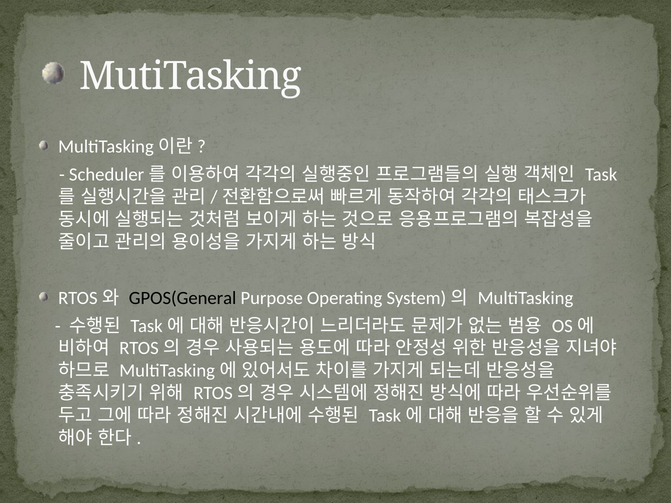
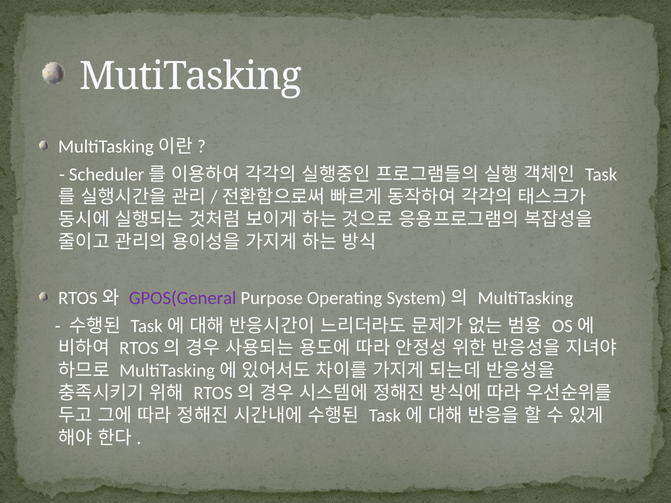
GPOS(General colour: black -> purple
